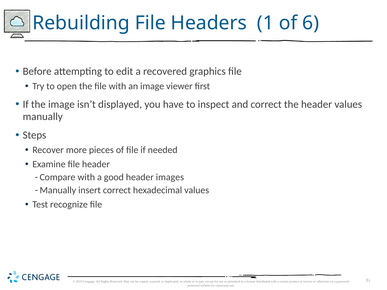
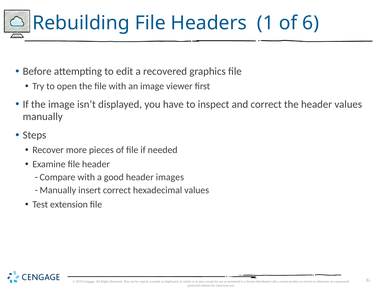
recognize: recognize -> extension
